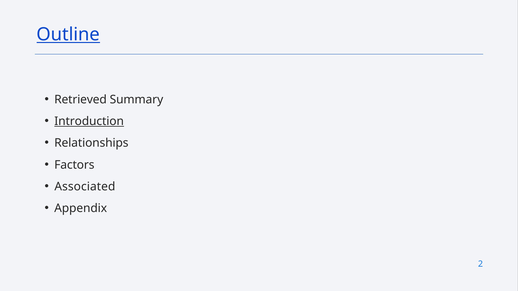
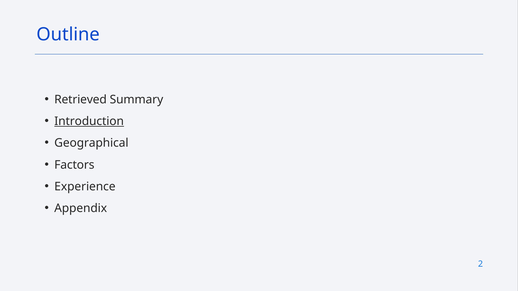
Outline underline: present -> none
Relationships: Relationships -> Geographical
Associated: Associated -> Experience
